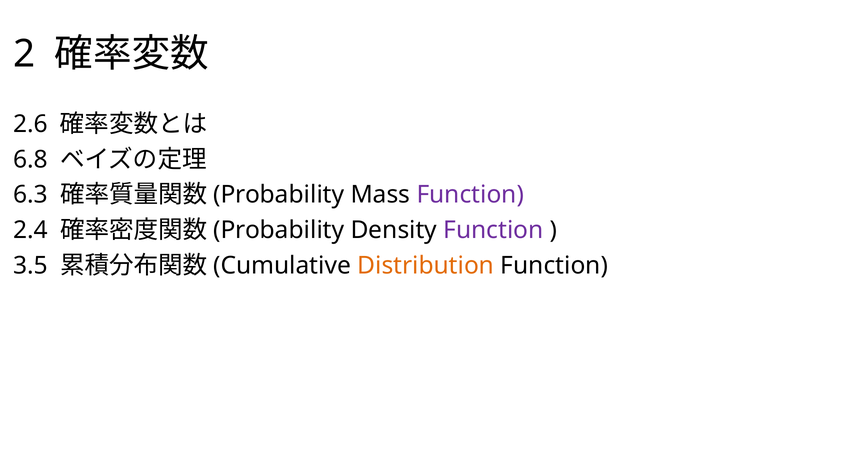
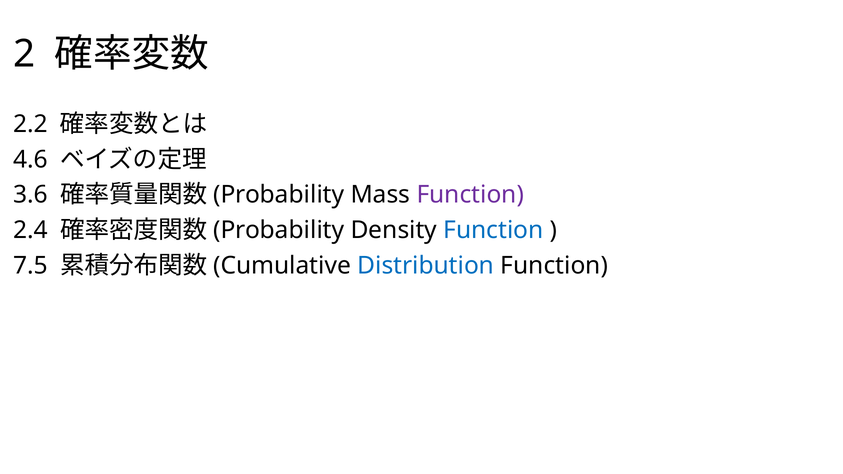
2.6: 2.6 -> 2.2
6.8: 6.8 -> 4.6
6.3: 6.3 -> 3.6
Function at (493, 230) colour: purple -> blue
3.5: 3.5 -> 7.5
Distribution colour: orange -> blue
